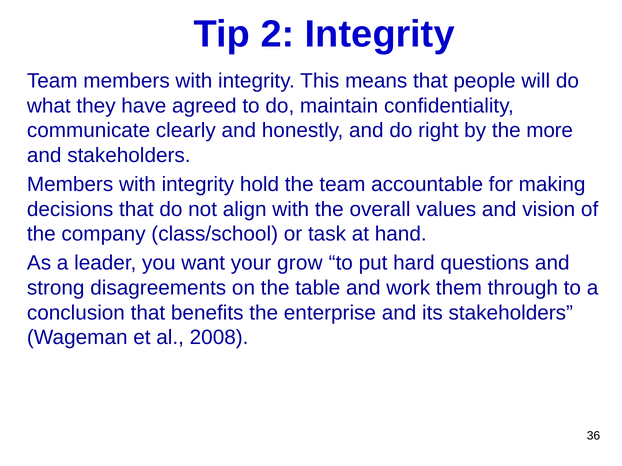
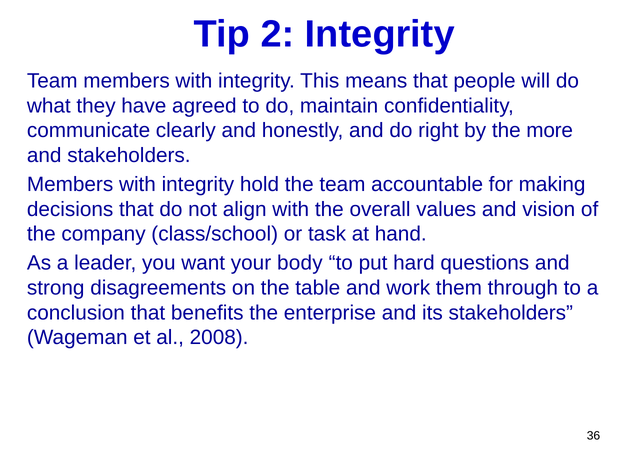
grow: grow -> body
